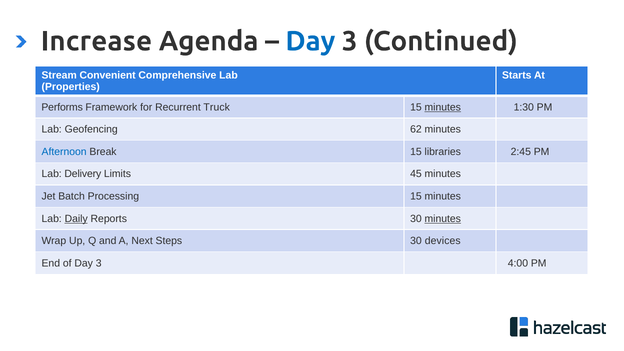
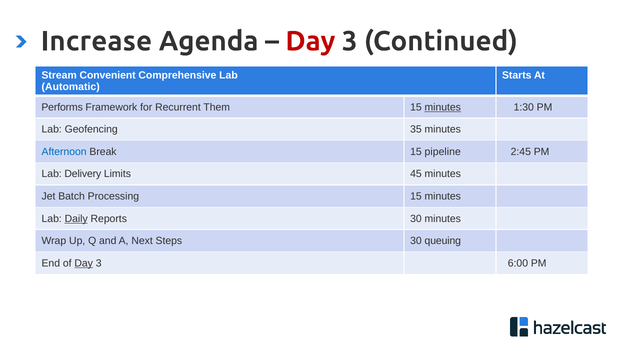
Day at (310, 41) colour: blue -> red
Properties: Properties -> Automatic
Truck: Truck -> Them
62: 62 -> 35
libraries: libraries -> pipeline
minutes at (443, 219) underline: present -> none
devices: devices -> queuing
Day at (84, 263) underline: none -> present
4:00: 4:00 -> 6:00
